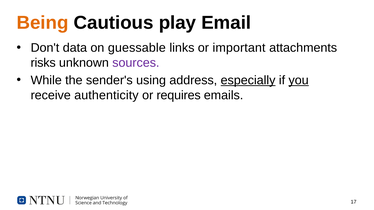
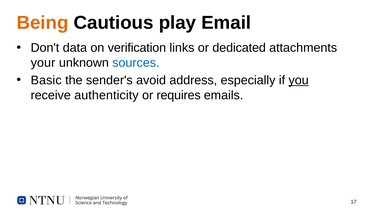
guessable: guessable -> verification
important: important -> dedicated
risks: risks -> your
sources colour: purple -> blue
While: While -> Basic
using: using -> avoid
especially underline: present -> none
